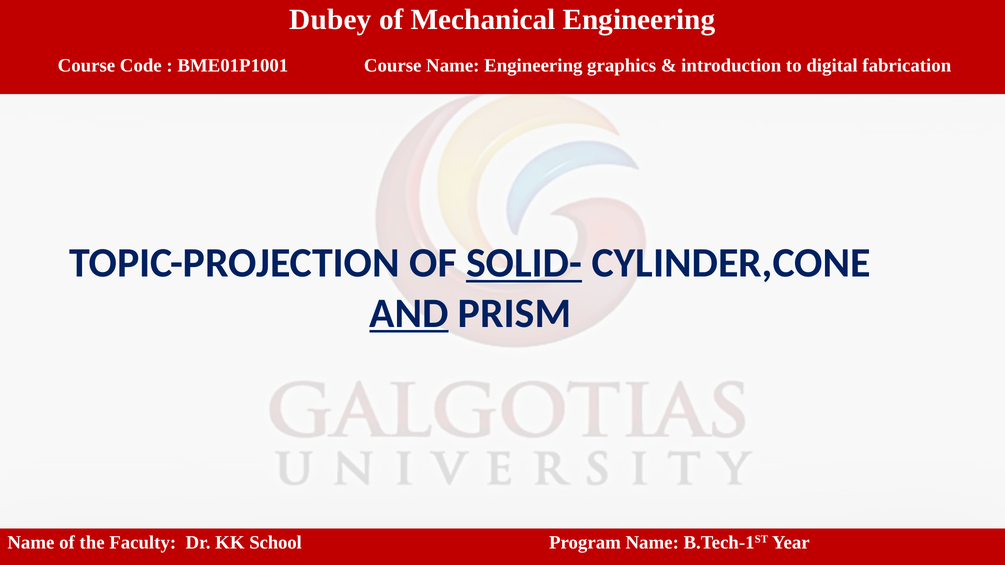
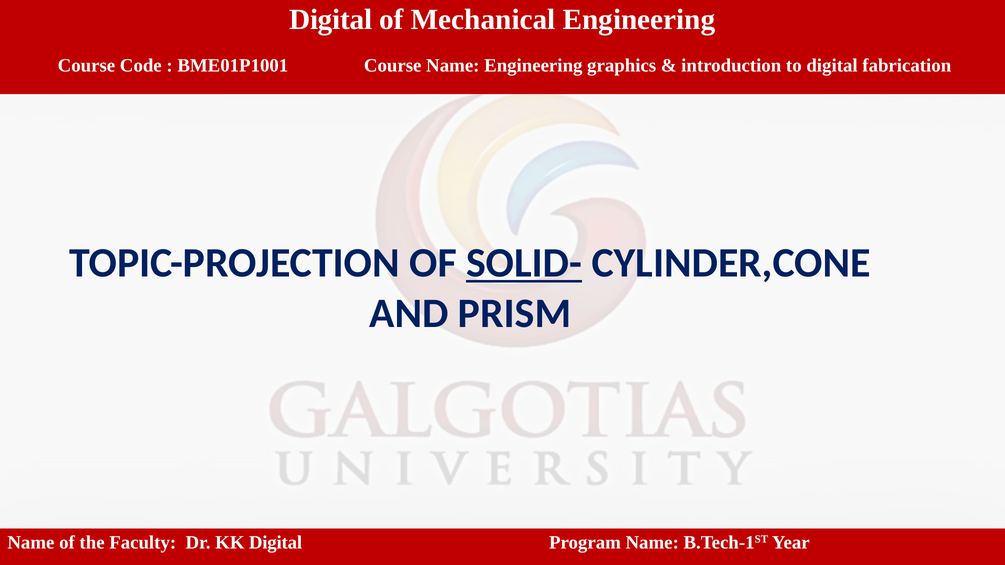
Dubey at (330, 19): Dubey -> Digital
AND underline: present -> none
KK School: School -> Digital
